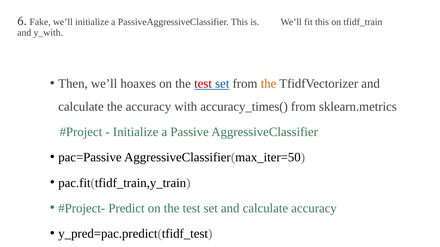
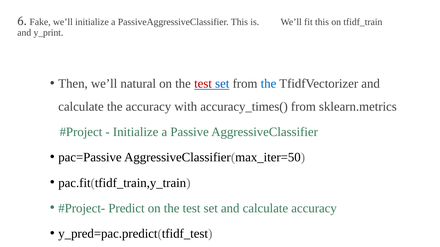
y_with: y_with -> y_print
hoaxes: hoaxes -> natural
the at (268, 84) colour: orange -> blue
